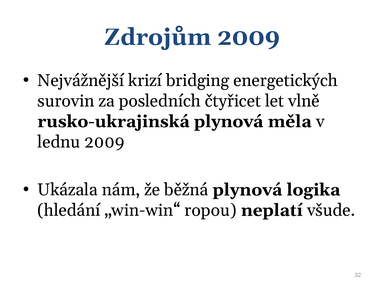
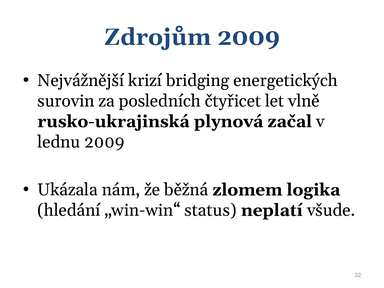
měla: měla -> začal
běžná plynová: plynová -> zlomem
ropou: ropou -> status
